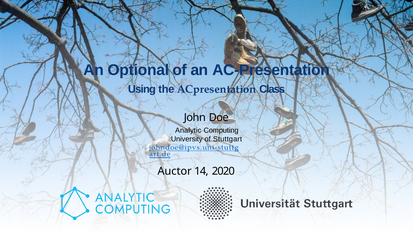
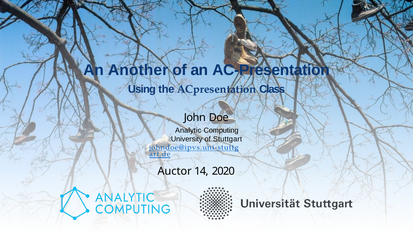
Optional: Optional -> Another
